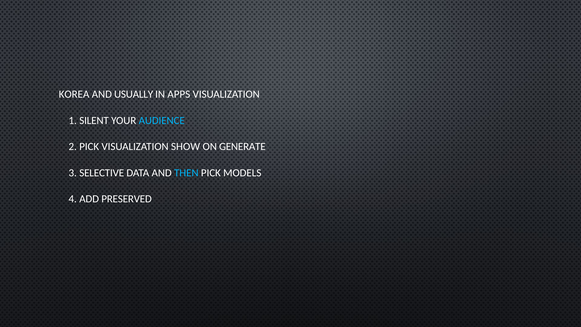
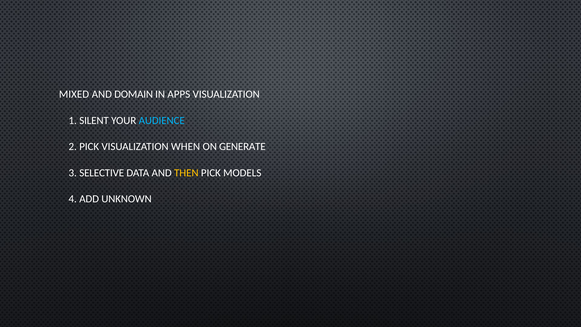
KOREA: KOREA -> MIXED
USUALLY: USUALLY -> DOMAIN
SHOW: SHOW -> WHEN
THEN colour: light blue -> yellow
PRESERVED: PRESERVED -> UNKNOWN
